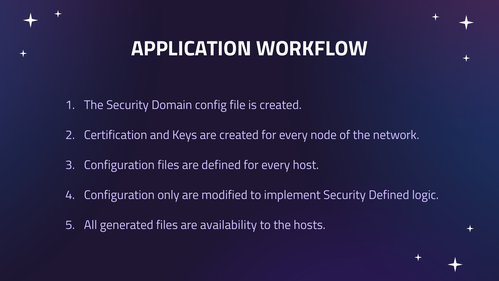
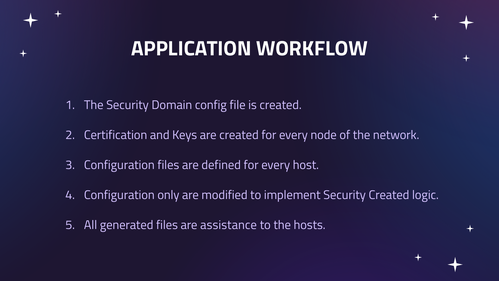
Security Defined: Defined -> Created
availability: availability -> assistance
